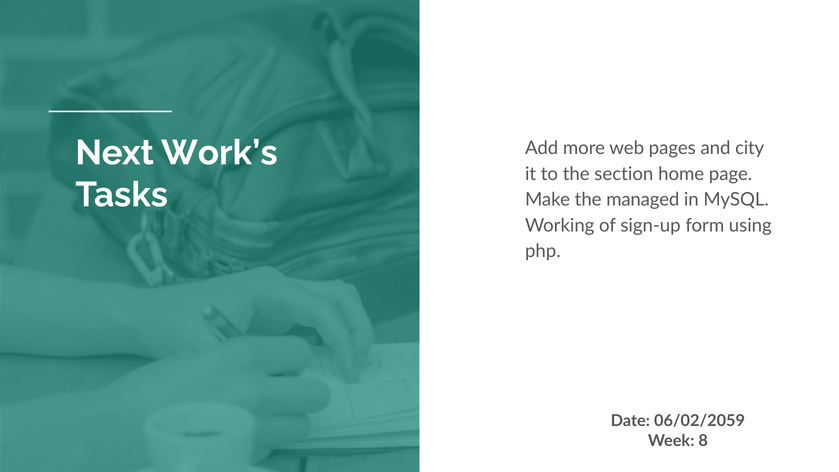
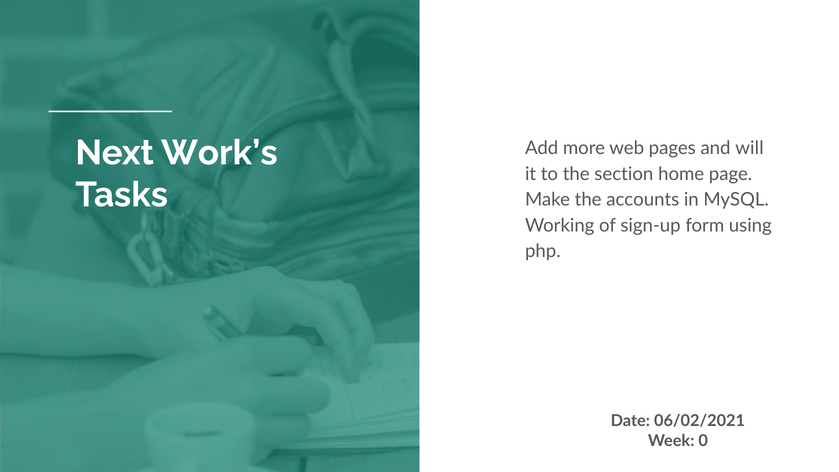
city: city -> will
managed: managed -> accounts
06/02/2059: 06/02/2059 -> 06/02/2021
8: 8 -> 0
